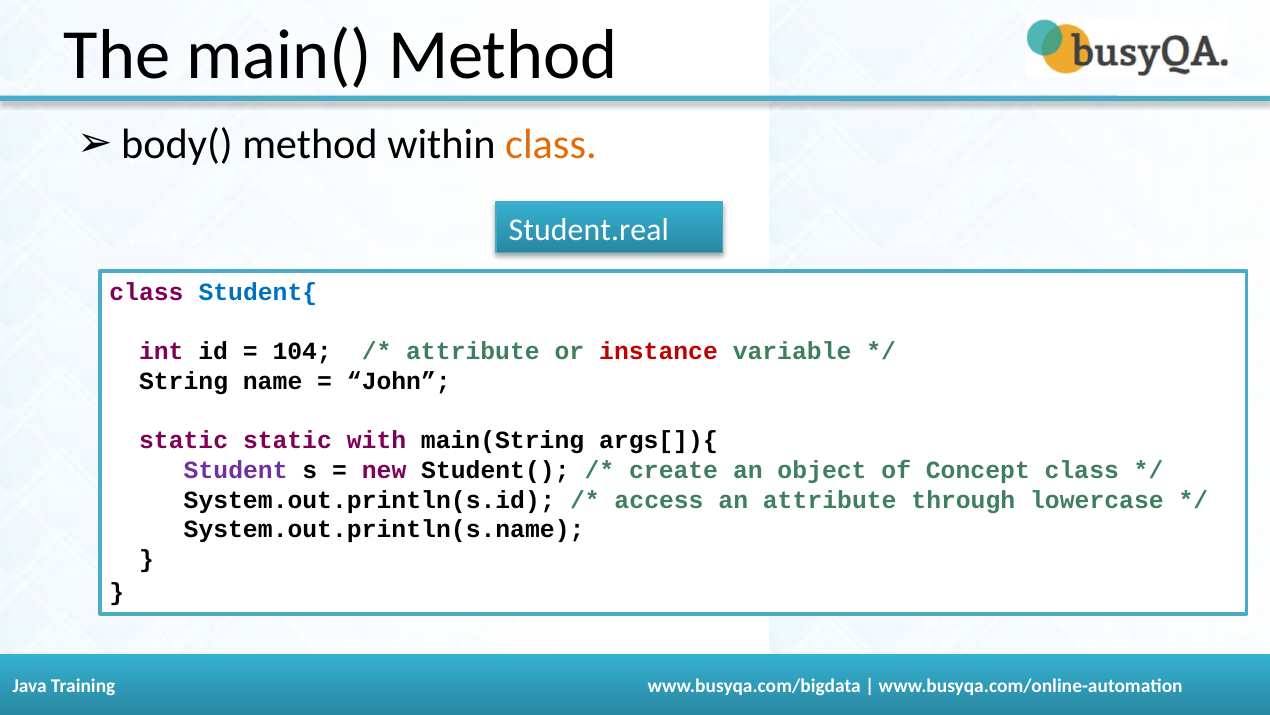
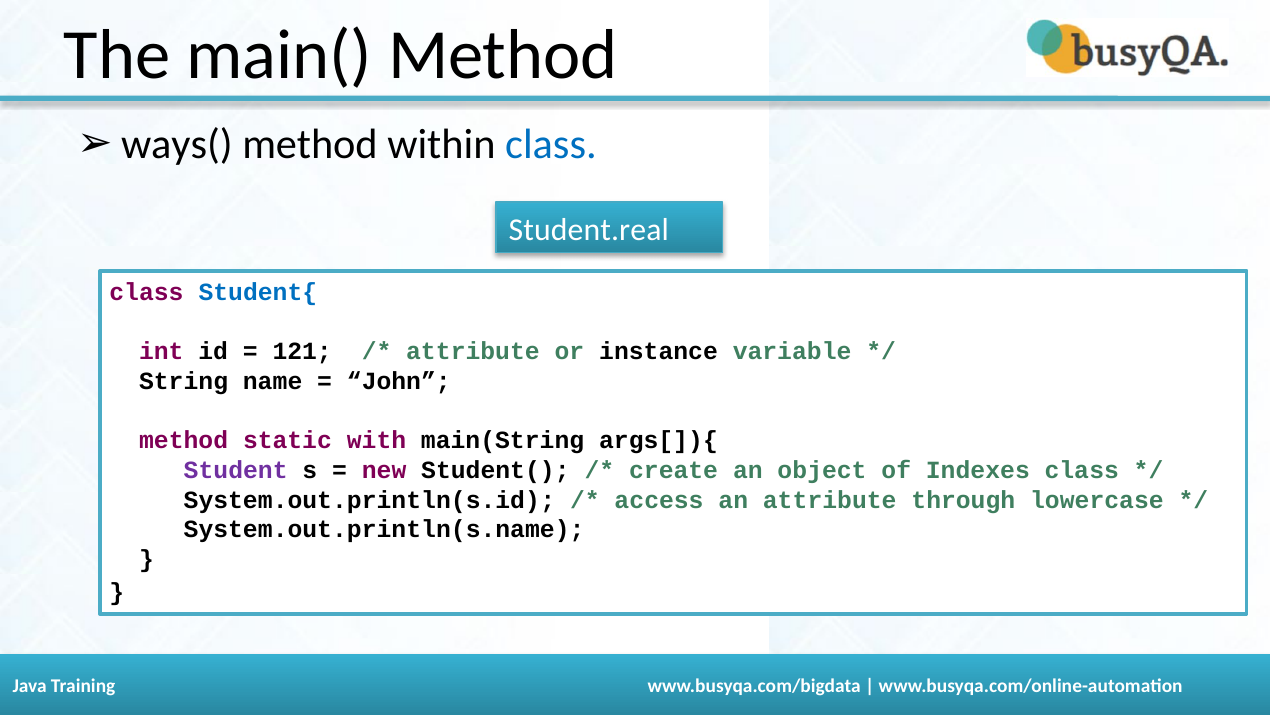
body(: body( -> ways(
class at (551, 145) colour: orange -> blue
104: 104 -> 121
instance colour: red -> black
static at (184, 440): static -> method
Concept: Concept -> Indexes
